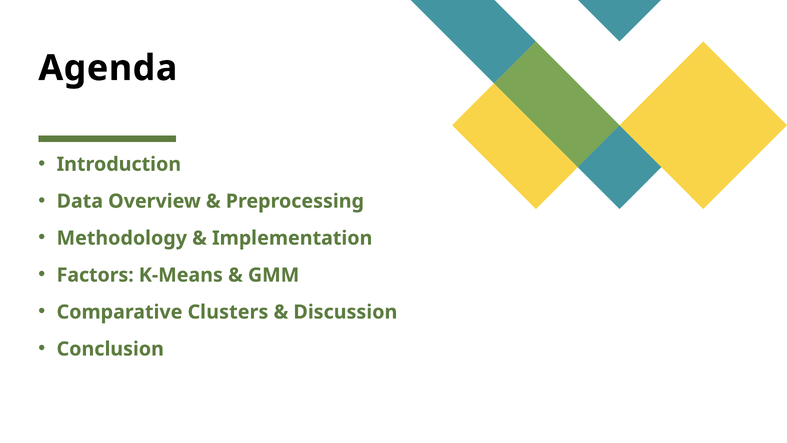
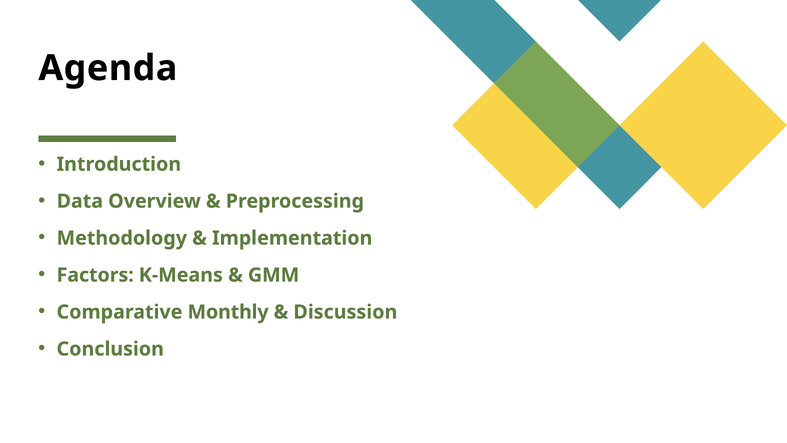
Clusters: Clusters -> Monthly
